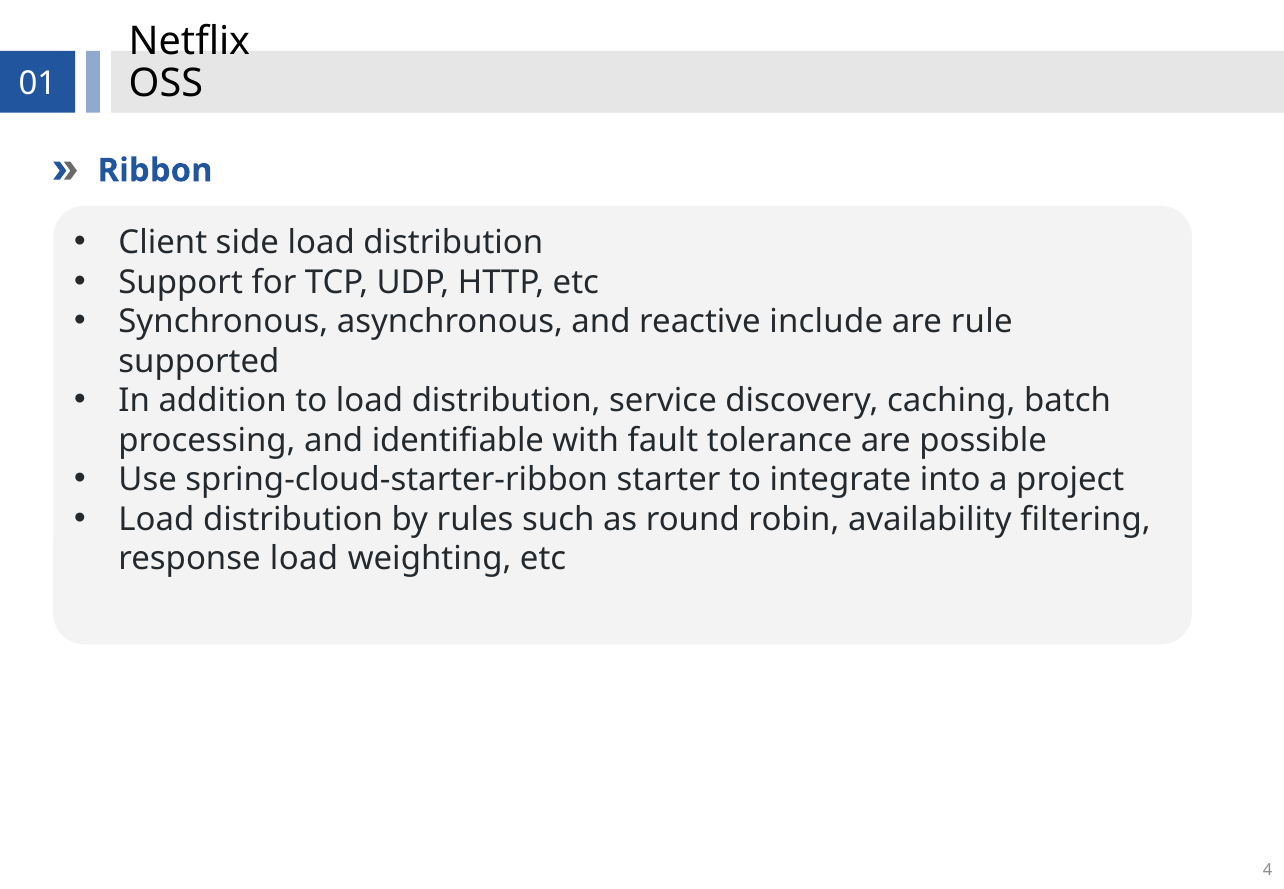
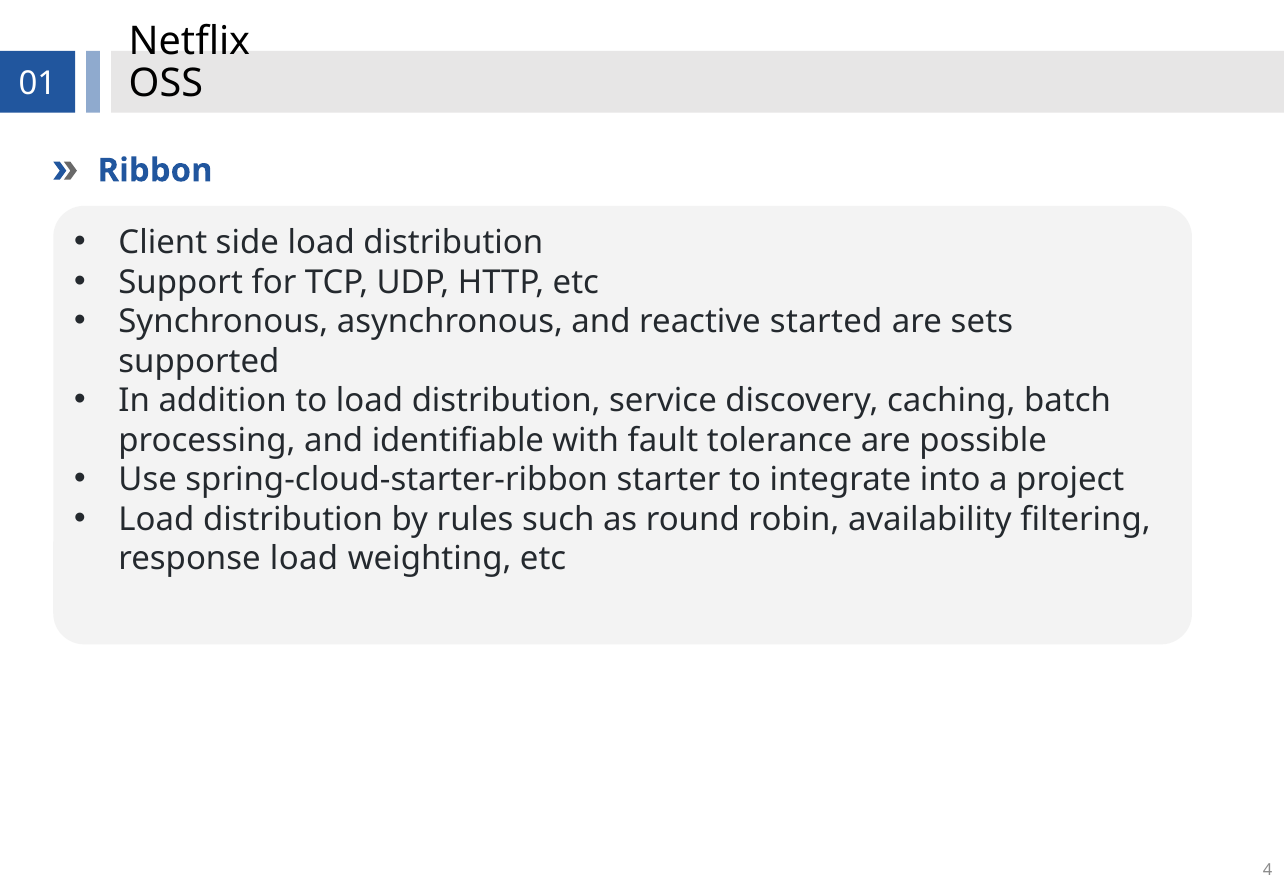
include: include -> started
rule: rule -> sets
